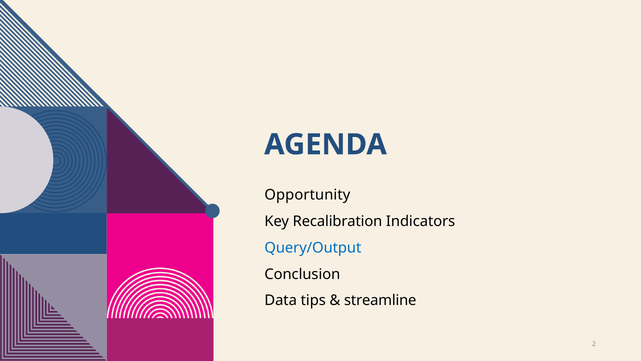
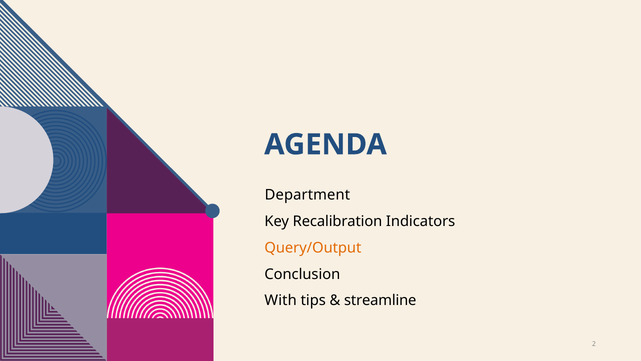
Opportunity: Opportunity -> Department
Query/Output colour: blue -> orange
Data: Data -> With
